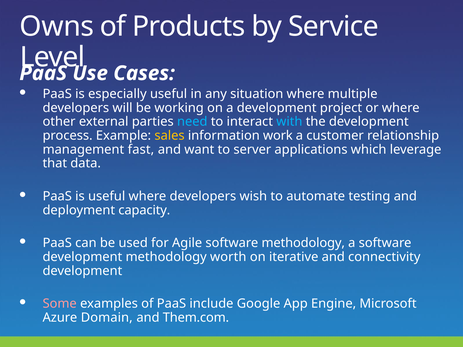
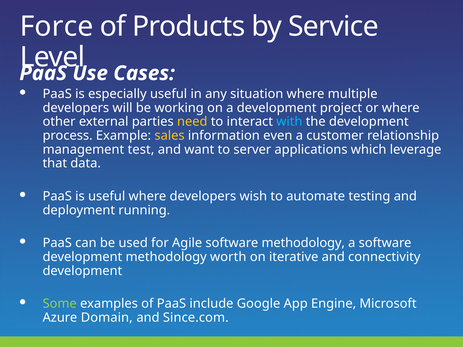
Owns: Owns -> Force
need colour: light blue -> yellow
work: work -> even
fast: fast -> test
capacity: capacity -> running
Some colour: pink -> light green
Them.com: Them.com -> Since.com
